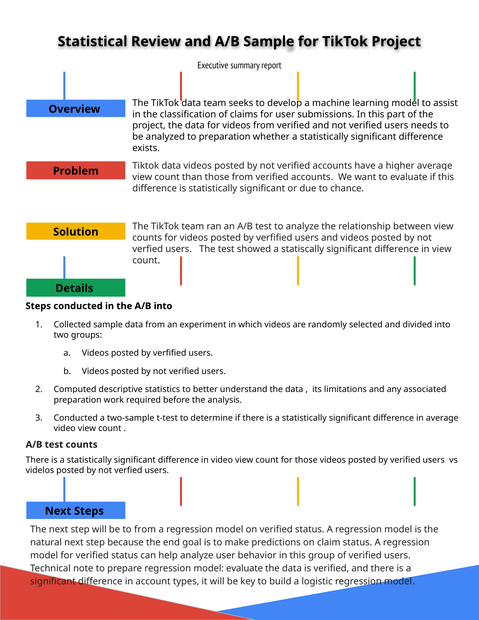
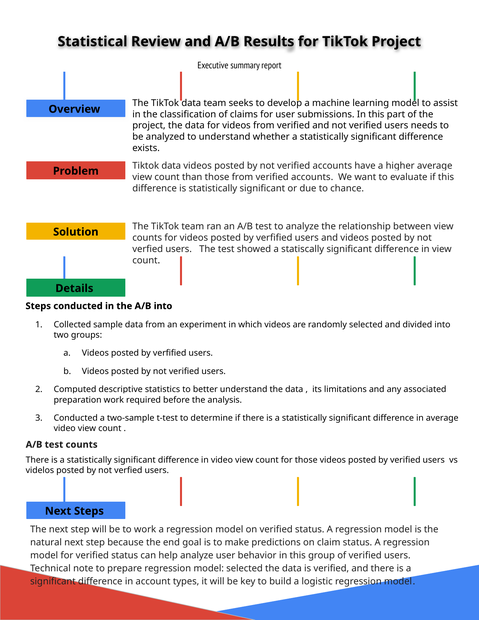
A/B Sample: Sample -> Results
to preparation: preparation -> understand
to from: from -> work
model evaluate: evaluate -> selected
